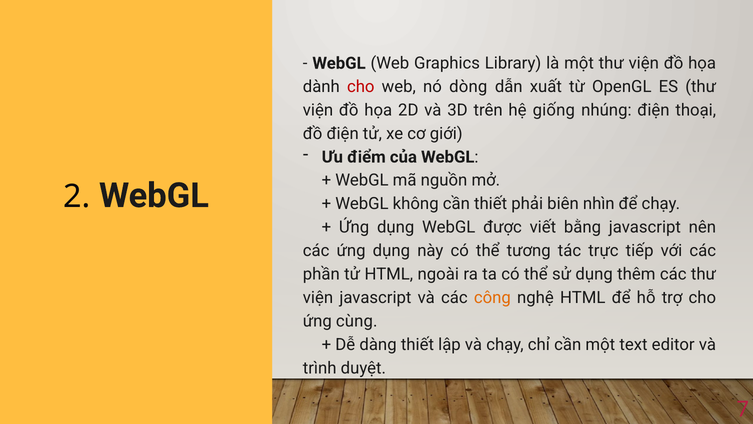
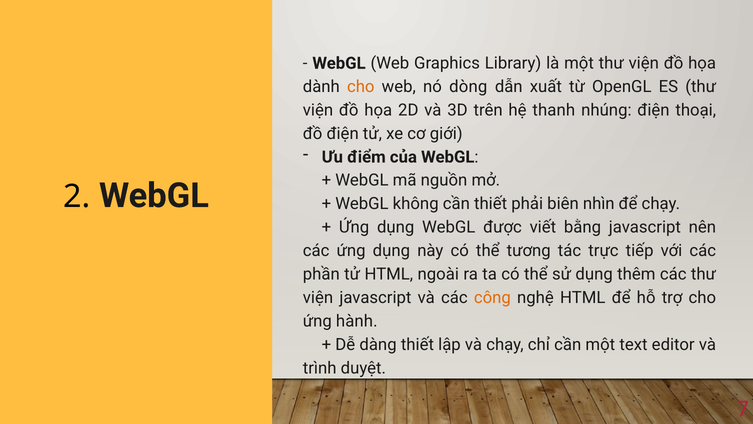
cho at (361, 87) colour: red -> orange
giống: giống -> thanh
cùng: cùng -> hành
